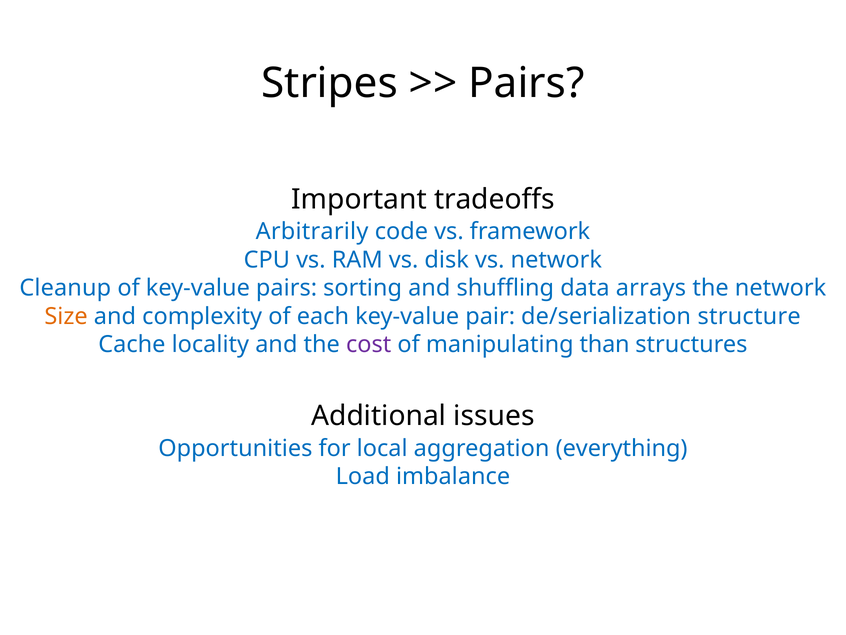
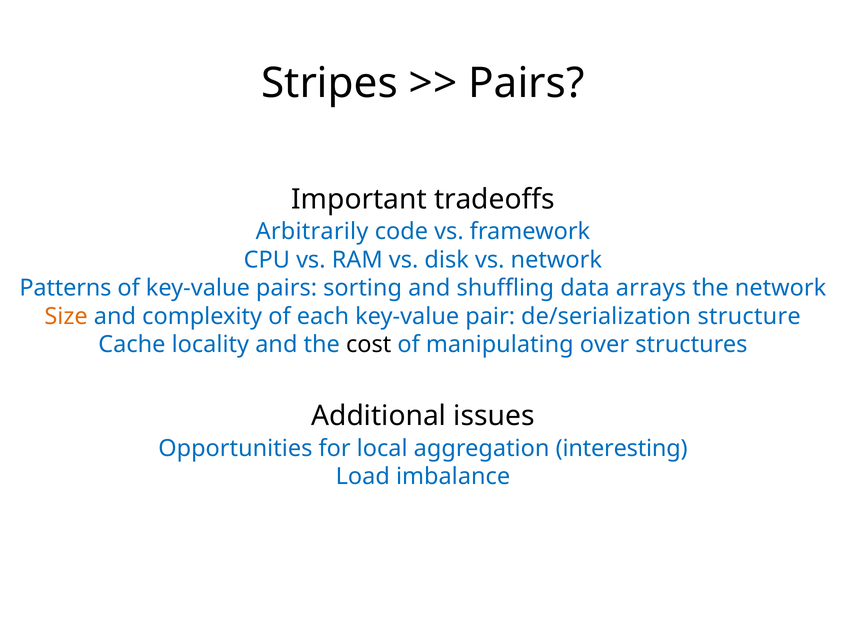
Cleanup: Cleanup -> Patterns
cost colour: purple -> black
than: than -> over
everything: everything -> interesting
